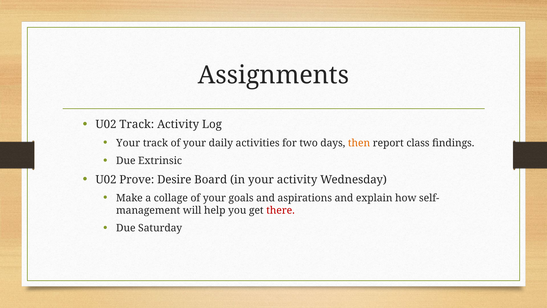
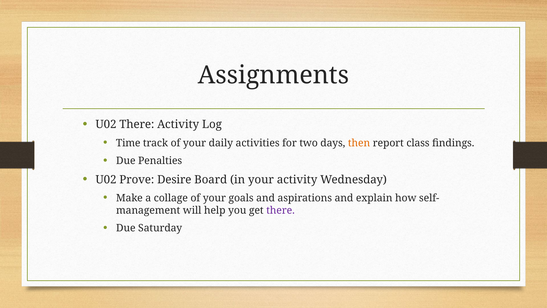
U02 Track: Track -> There
Your at (128, 143): Your -> Time
Extrinsic: Extrinsic -> Penalties
there at (281, 210) colour: red -> purple
